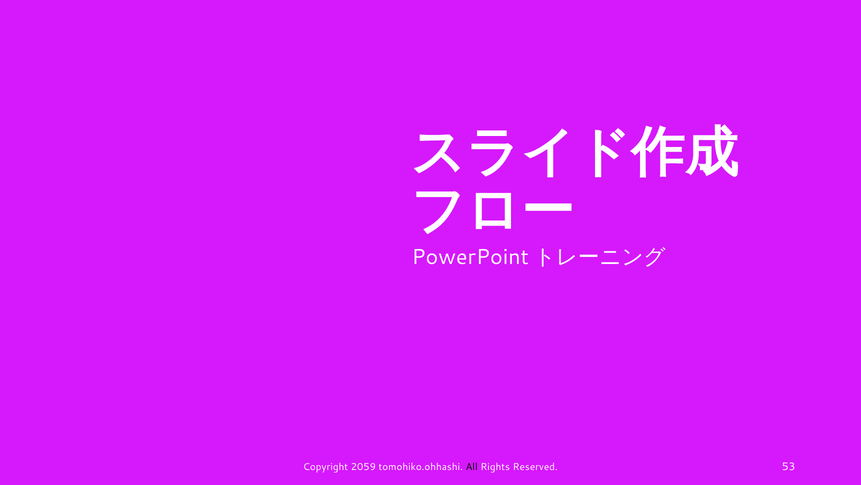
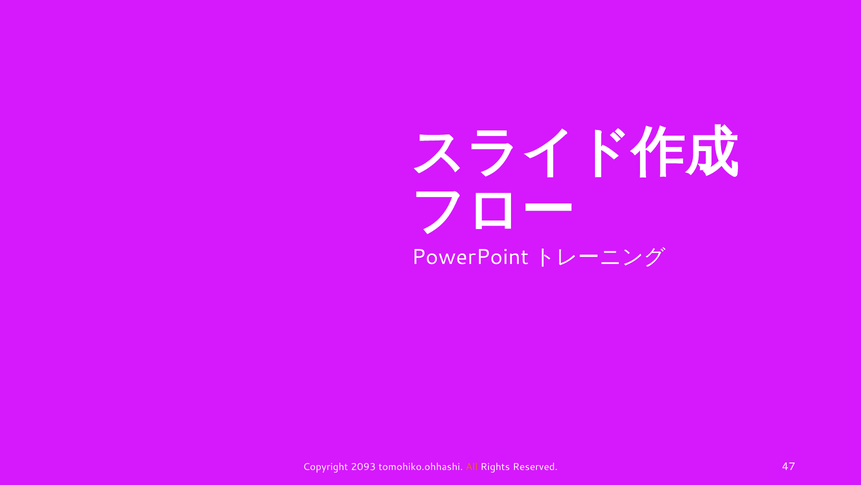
2059: 2059 -> 2093
All colour: black -> orange
53: 53 -> 47
